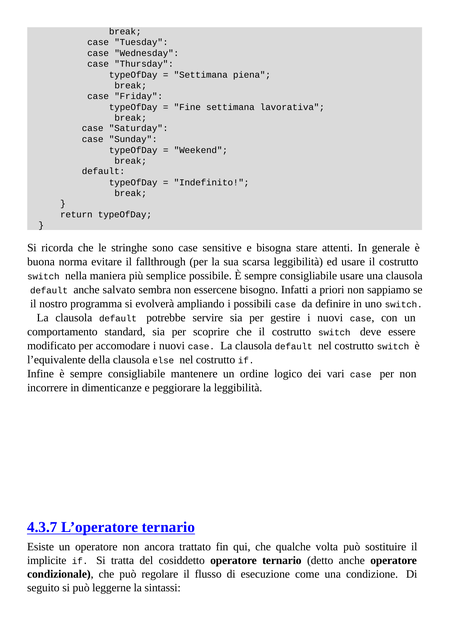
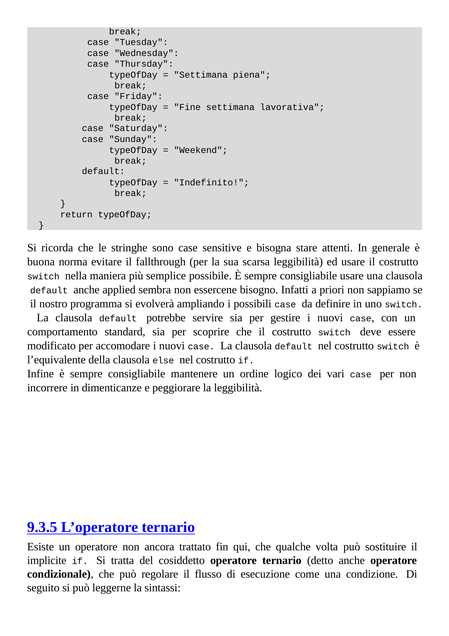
salvato: salvato -> applied
4.3.7: 4.3.7 -> 9.3.5
